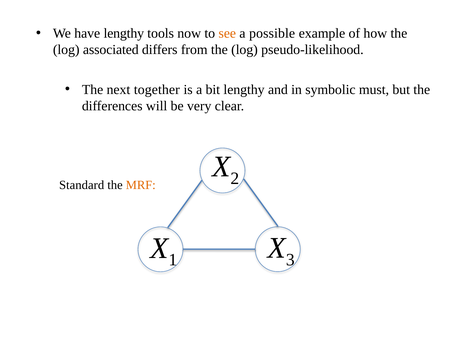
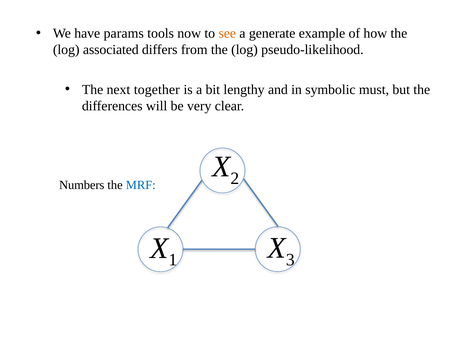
have lengthy: lengthy -> params
possible: possible -> generate
Standard: Standard -> Numbers
MRF colour: orange -> blue
